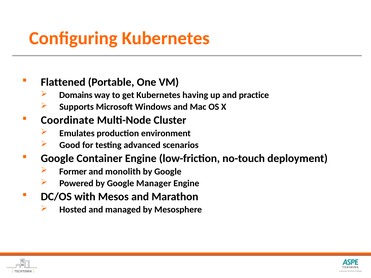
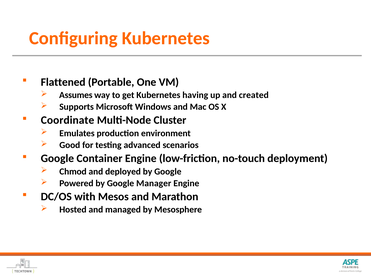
Domains: Domains -> Assumes
practice: practice -> created
Former: Former -> Chmod
monolith: monolith -> deployed
